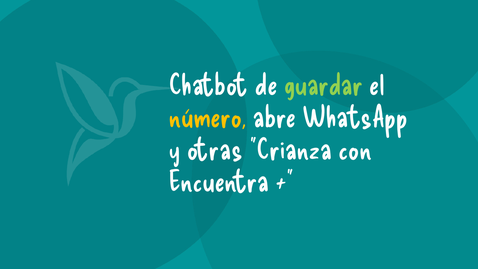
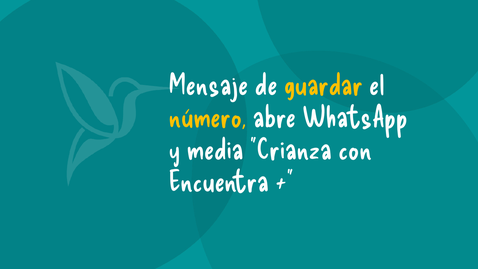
Chatbot: Chatbot -> Mensaje
guardar colour: light green -> yellow
otras: otras -> media
